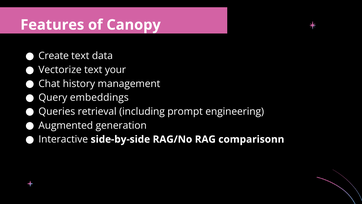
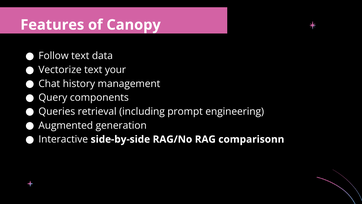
Create: Create -> Follow
embeddings: embeddings -> components
